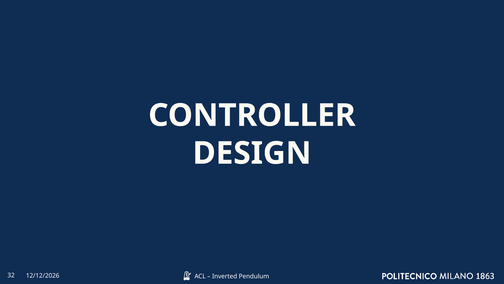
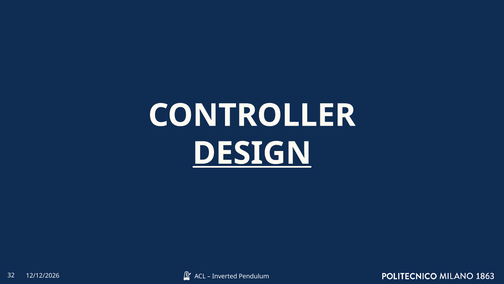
DESIGN underline: none -> present
